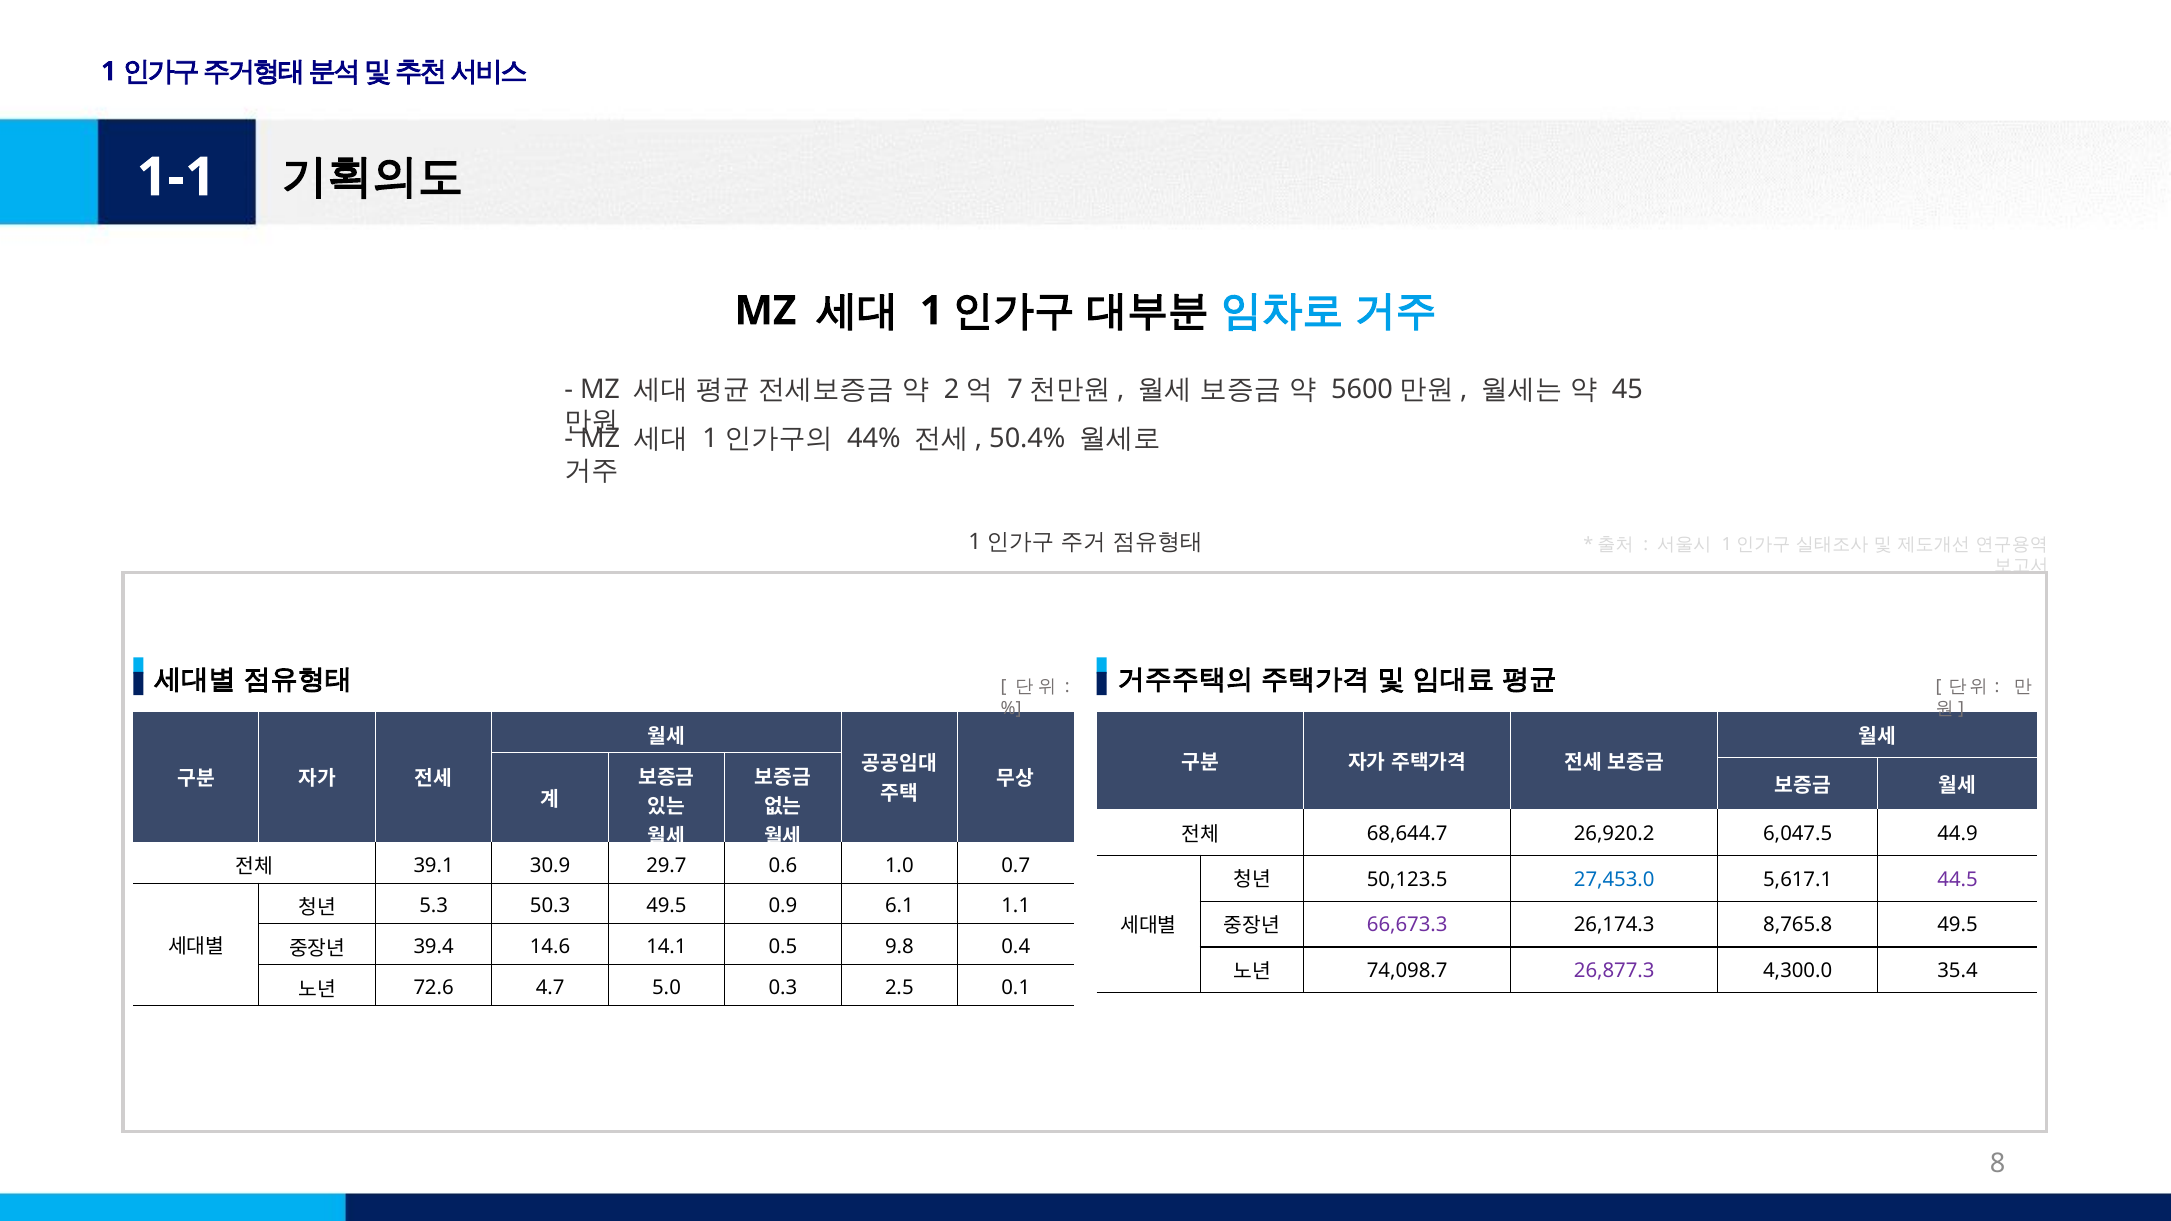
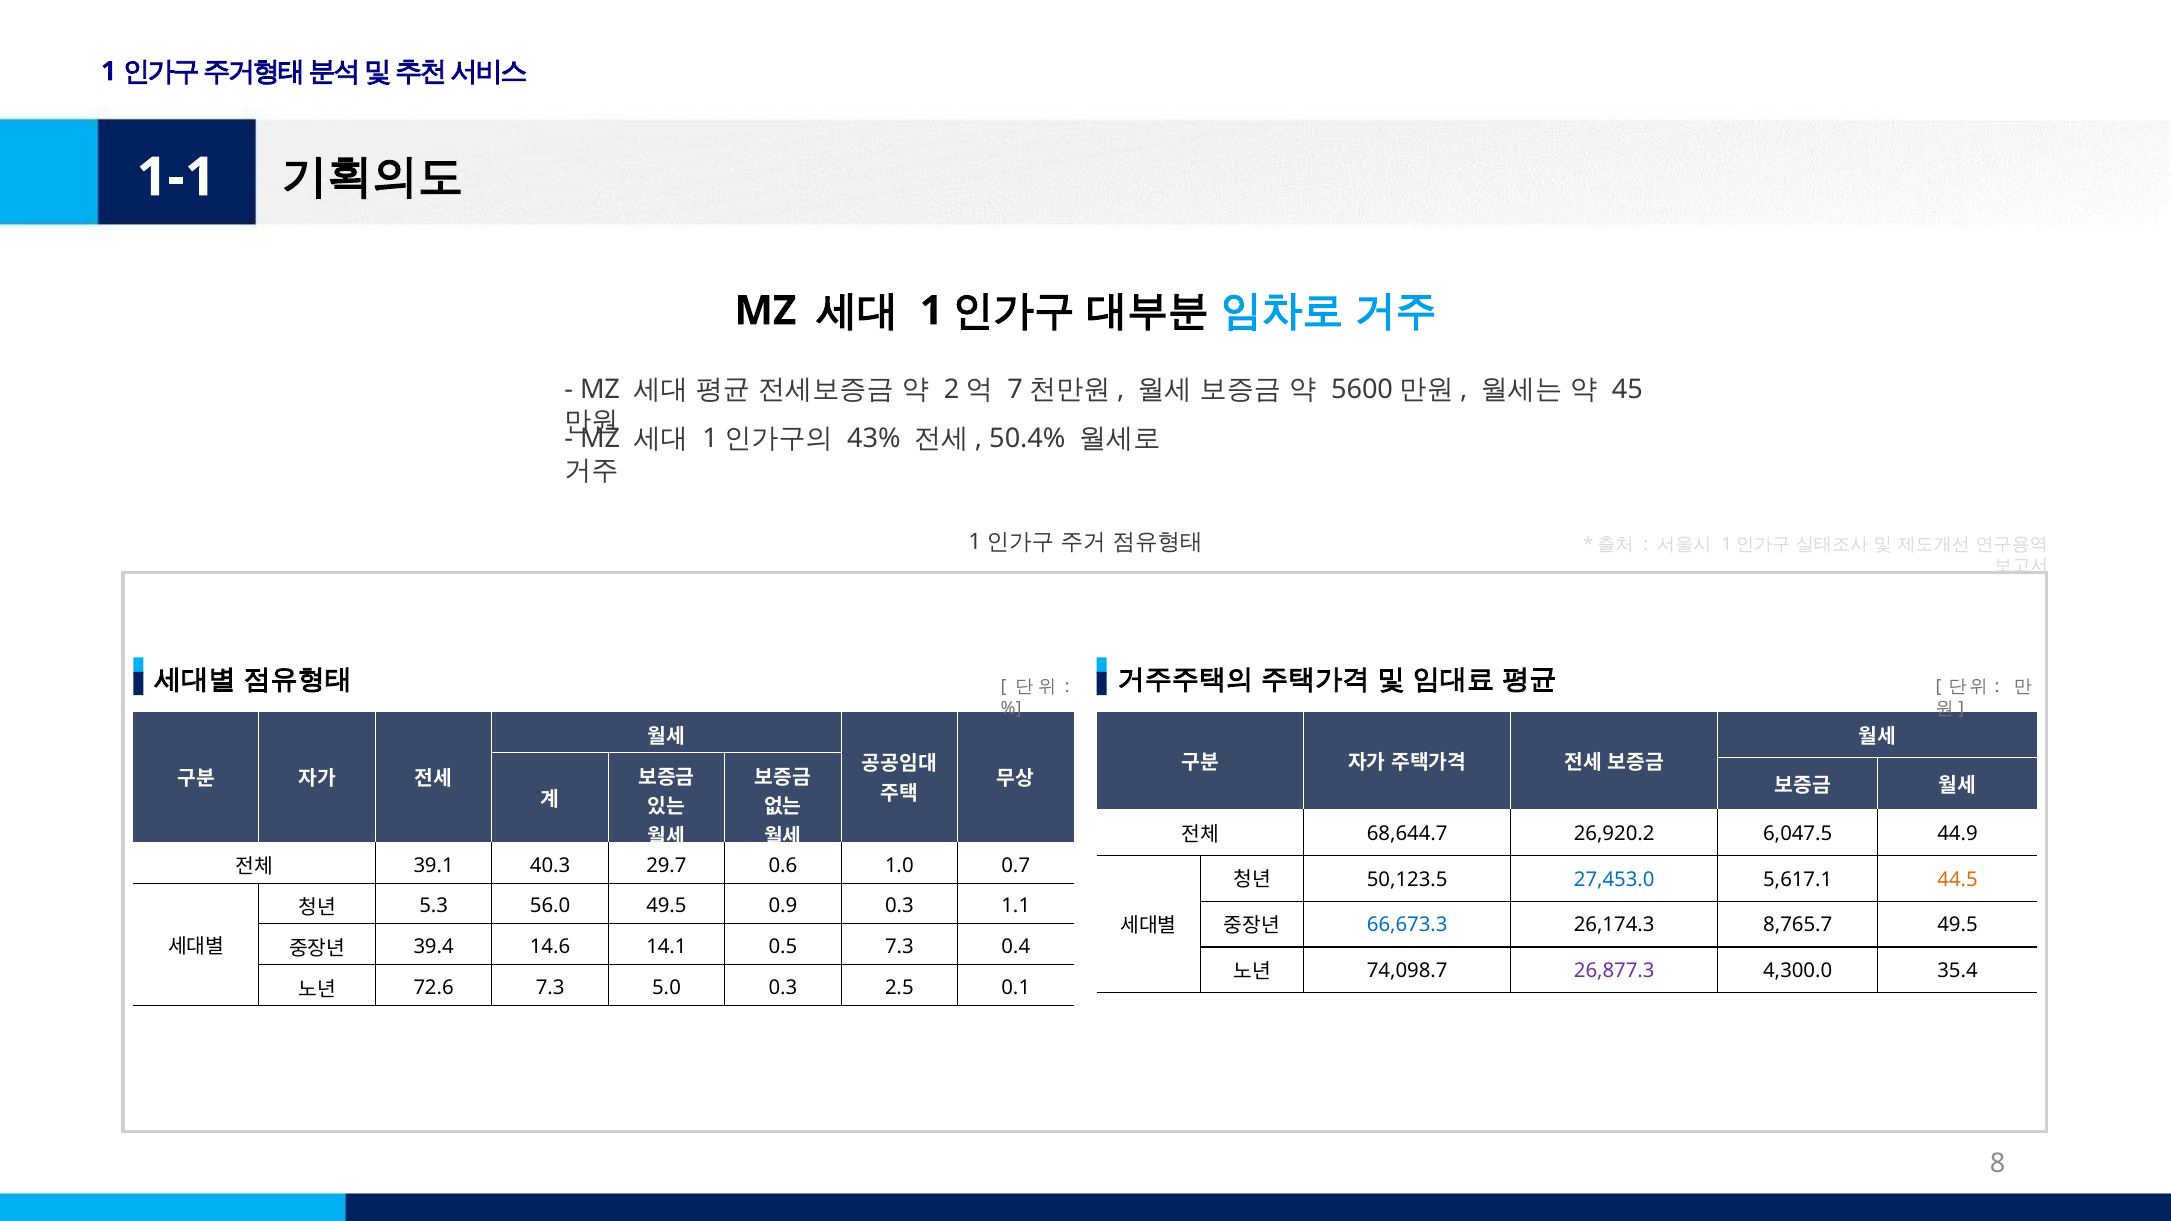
44%: 44% -> 43%
30.9: 30.9 -> 40.3
44.5 colour: purple -> orange
50.3: 50.3 -> 56.0
0.9 6.1: 6.1 -> 0.3
66,673.3 colour: purple -> blue
8,765.8: 8,765.8 -> 8,765.7
0.5 9.8: 9.8 -> 7.3
72.6 4.7: 4.7 -> 7.3
